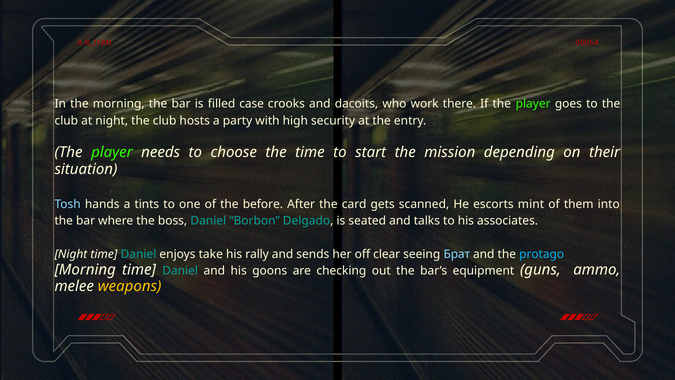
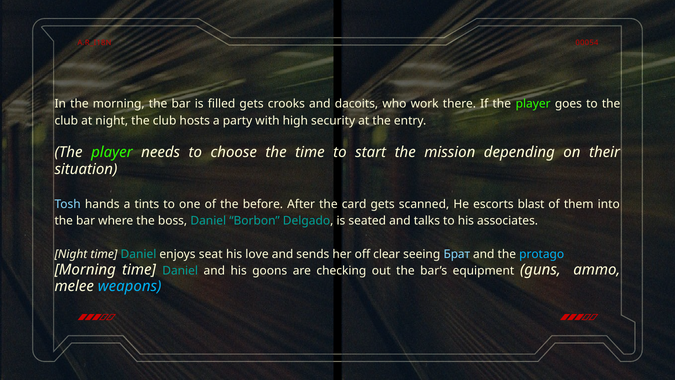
filled case: case -> gets
mint: mint -> blast
take: take -> seat
rally: rally -> love
weapons colour: yellow -> light blue
